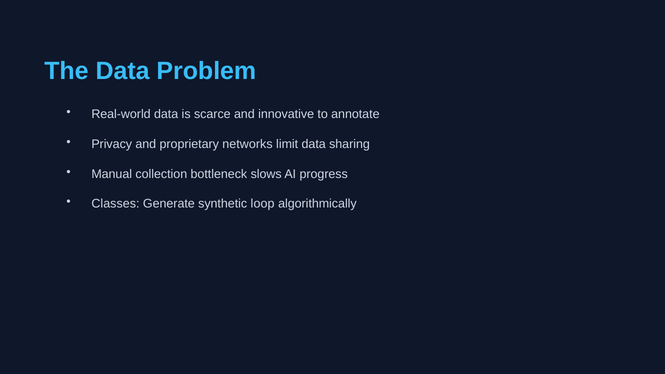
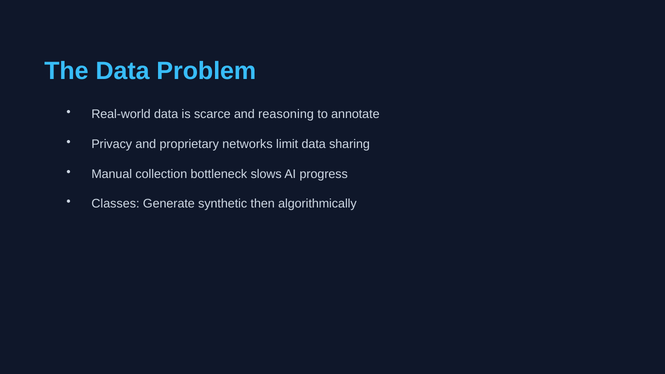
innovative: innovative -> reasoning
loop: loop -> then
